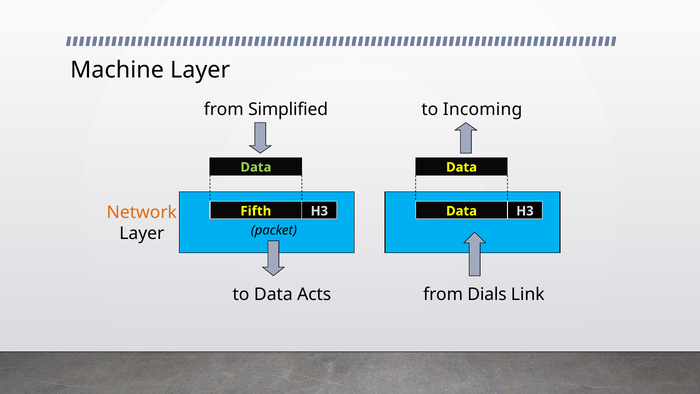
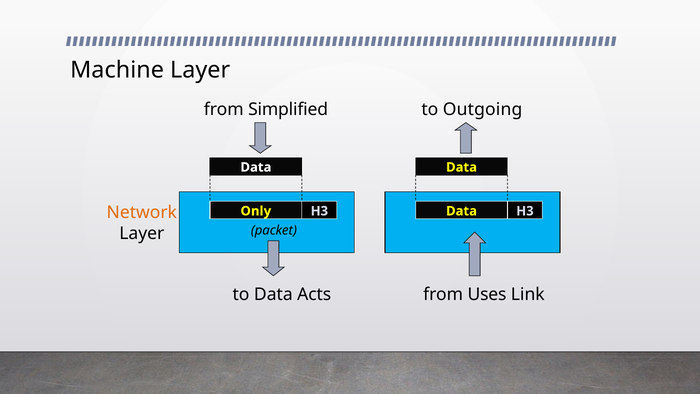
Incoming: Incoming -> Outgoing
Data at (256, 167) colour: light green -> white
Fifth: Fifth -> Only
Dials: Dials -> Uses
